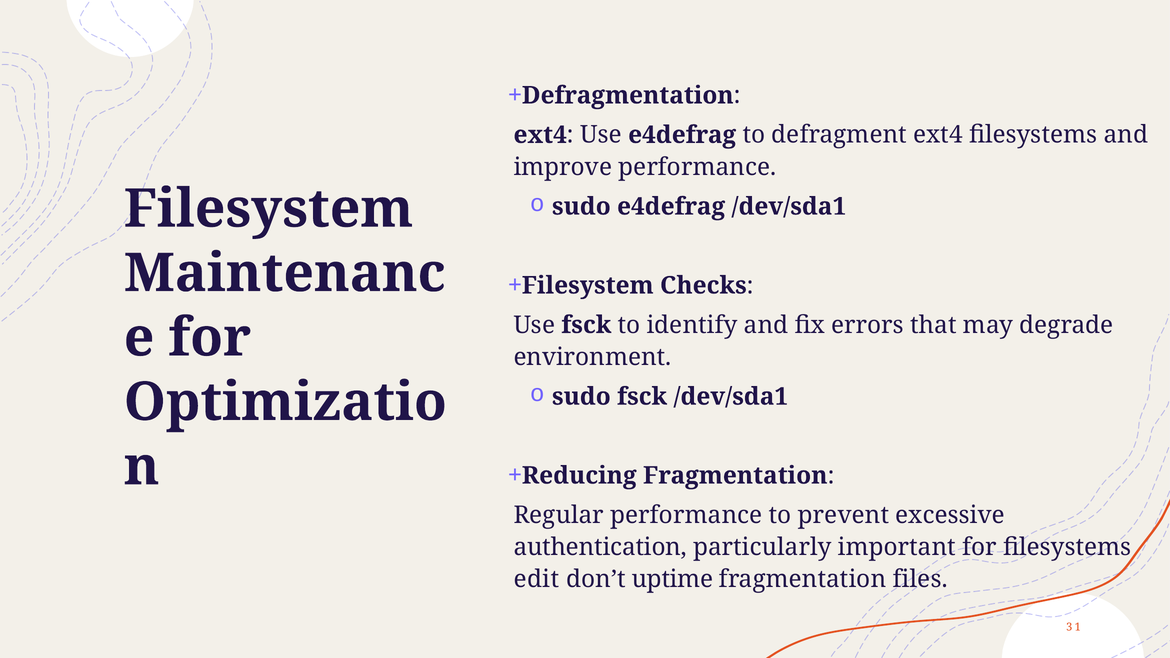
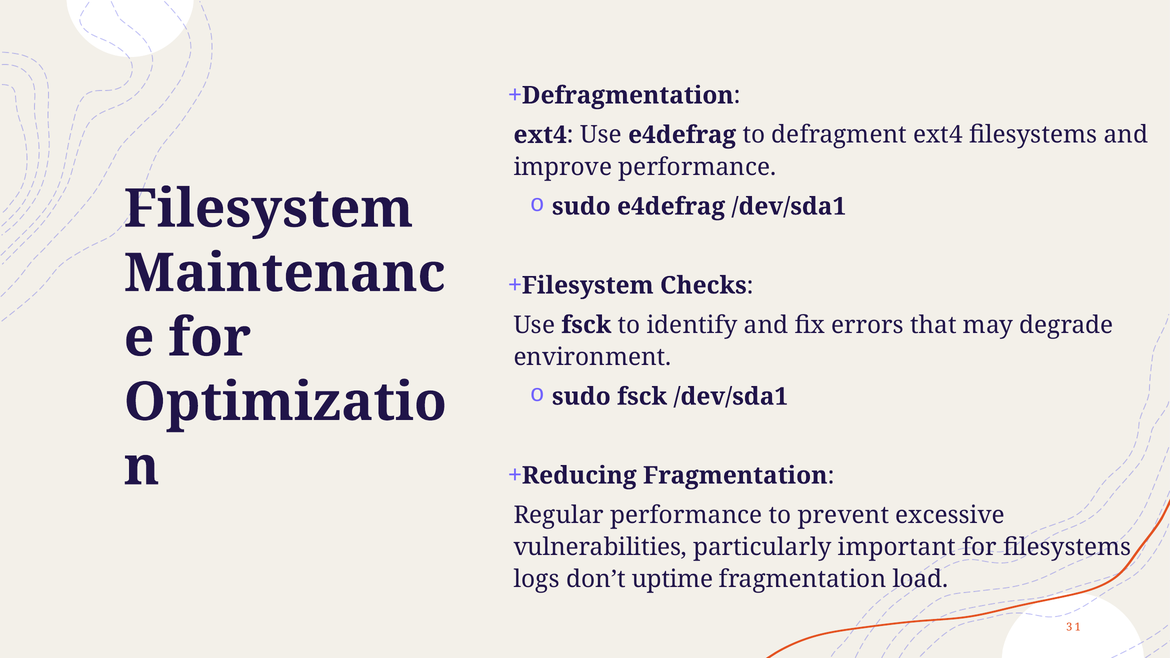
authentication: authentication -> vulnerabilities
edit: edit -> logs
files: files -> load
